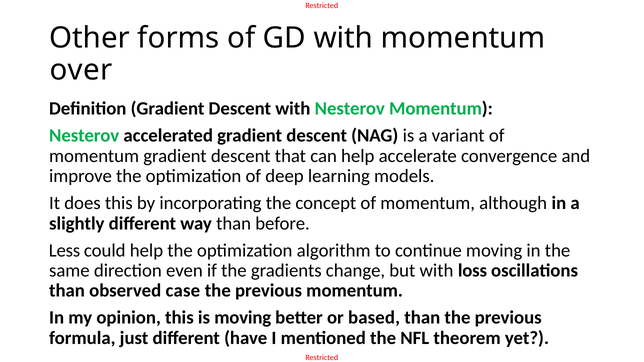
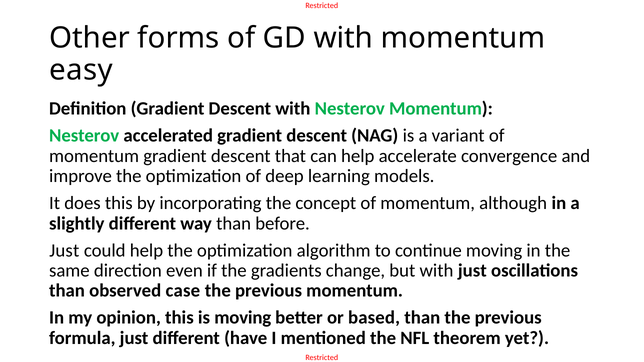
over: over -> easy
Less at (64, 250): Less -> Just
with loss: loss -> just
